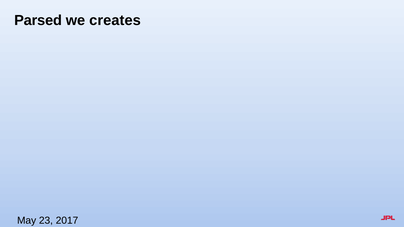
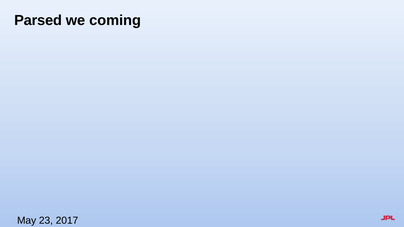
creates: creates -> coming
